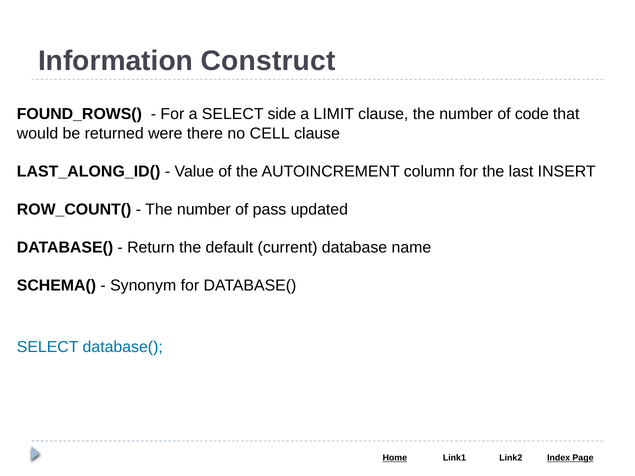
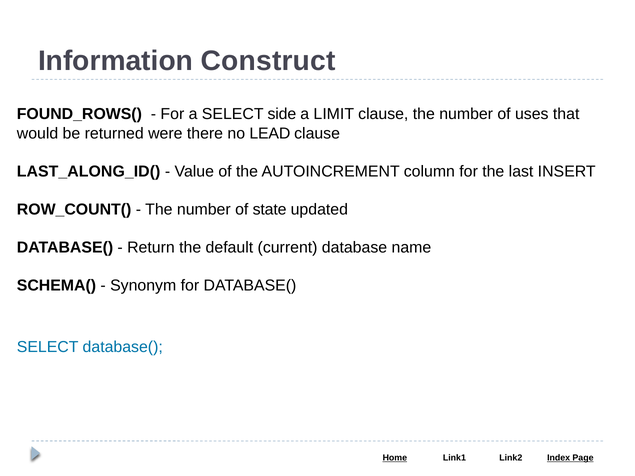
code: code -> uses
CELL: CELL -> LEAD
pass: pass -> state
